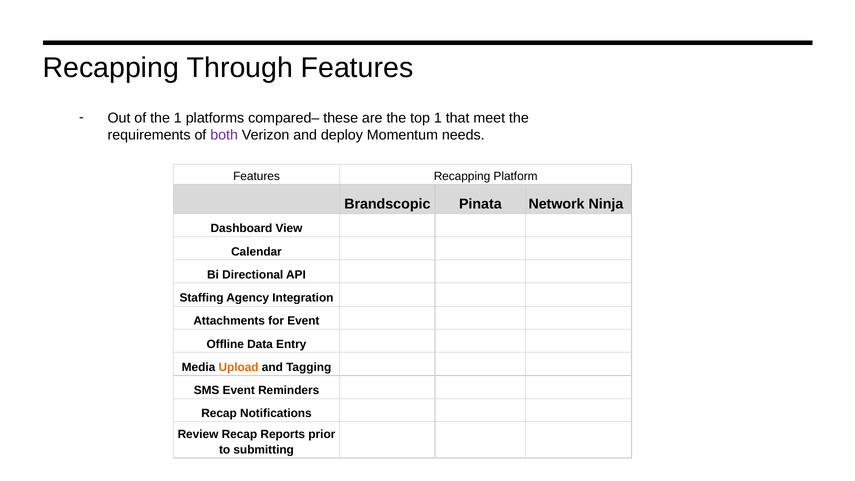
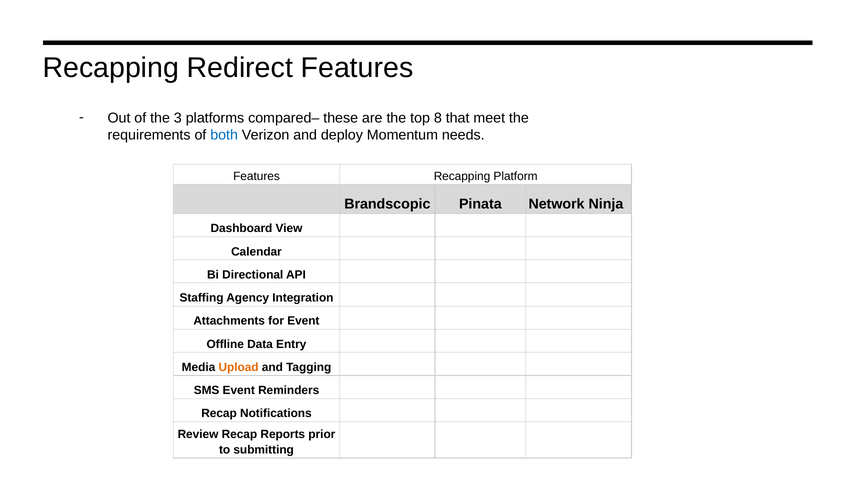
Through: Through -> Redirect
the 1: 1 -> 3
top 1: 1 -> 8
both colour: purple -> blue
